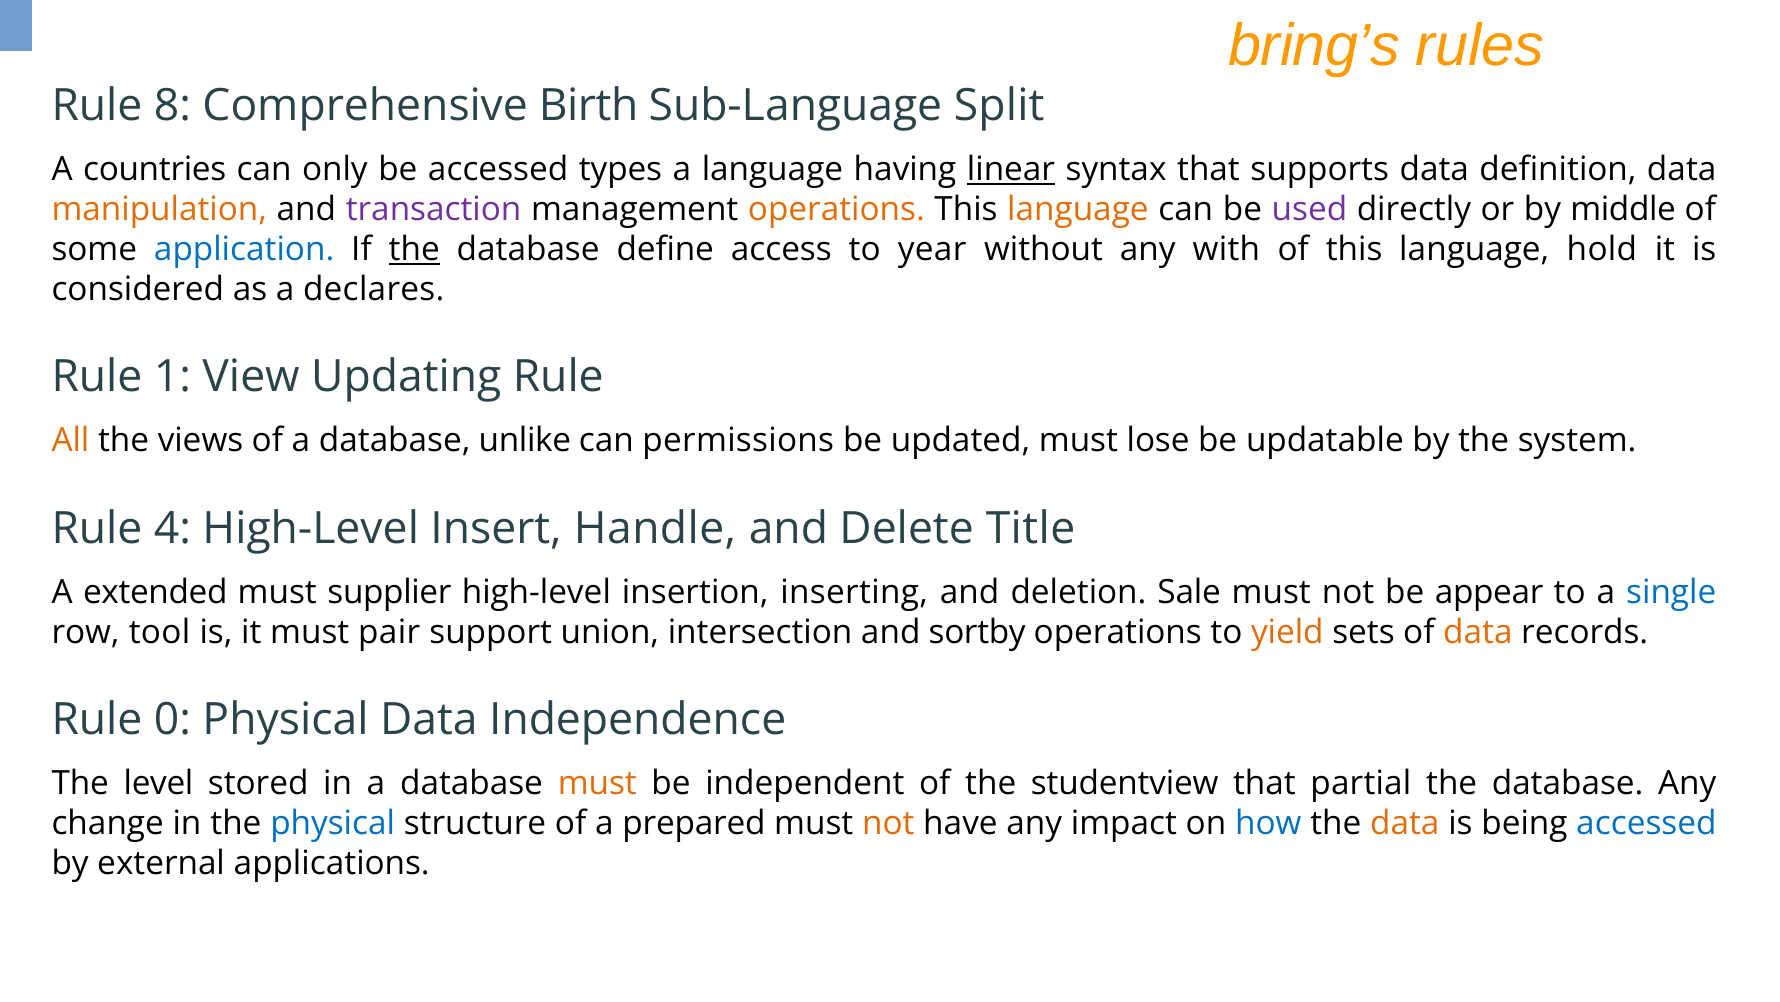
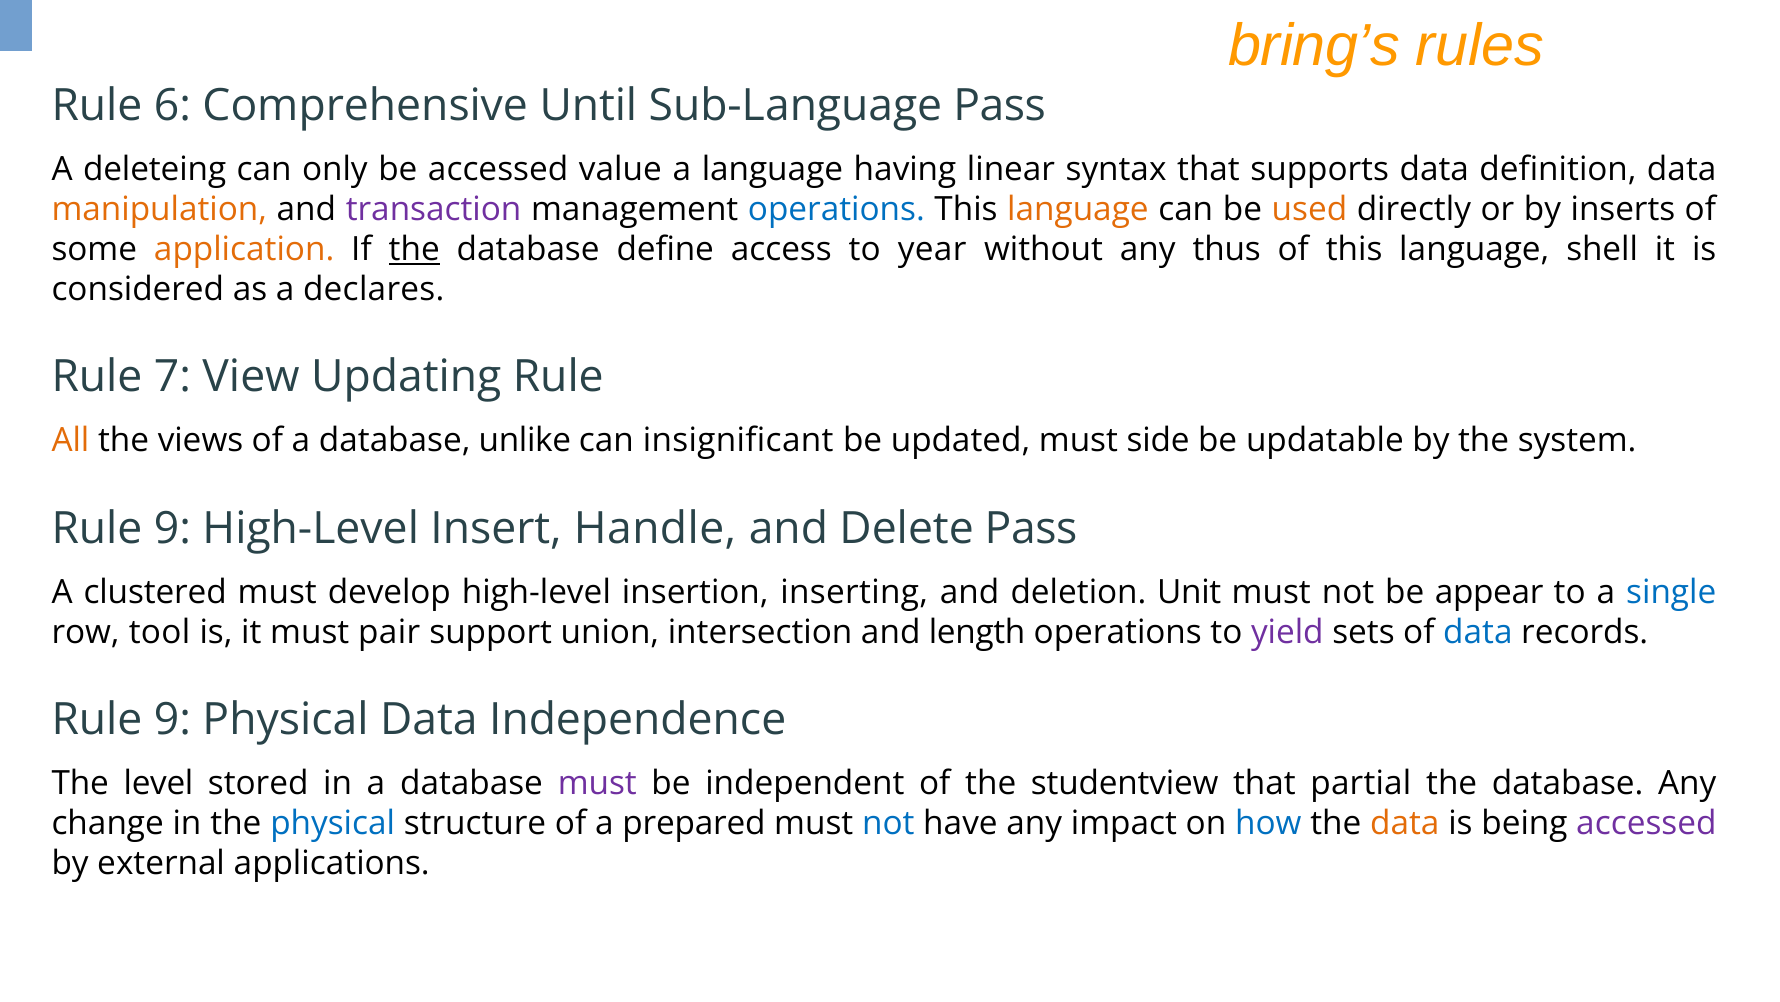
8: 8 -> 6
Birth: Birth -> Until
Sub-Language Split: Split -> Pass
countries: countries -> deleteing
types: types -> value
linear underline: present -> none
operations at (836, 209) colour: orange -> blue
used colour: purple -> orange
middle: middle -> inserts
application colour: blue -> orange
with: with -> thus
hold: hold -> shell
1: 1 -> 7
permissions: permissions -> insignificant
lose: lose -> side
4 at (172, 528): 4 -> 9
Delete Title: Title -> Pass
extended: extended -> clustered
supplier: supplier -> develop
Sale: Sale -> Unit
sortby: sortby -> length
yield colour: orange -> purple
data at (1478, 632) colour: orange -> blue
0 at (172, 720): 0 -> 9
must at (597, 783) colour: orange -> purple
not at (888, 823) colour: orange -> blue
accessed at (1646, 823) colour: blue -> purple
